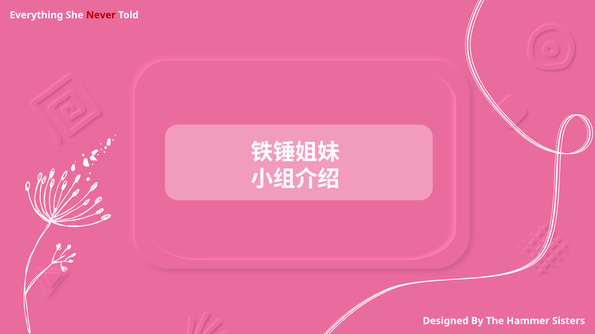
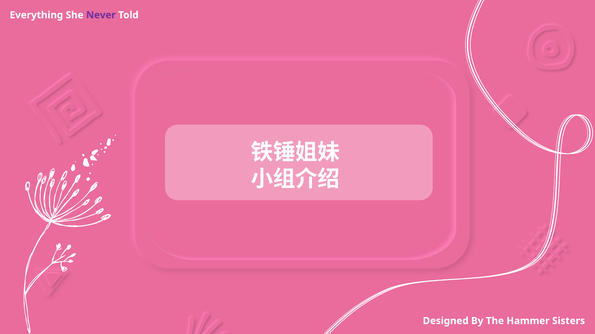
Never colour: red -> purple
